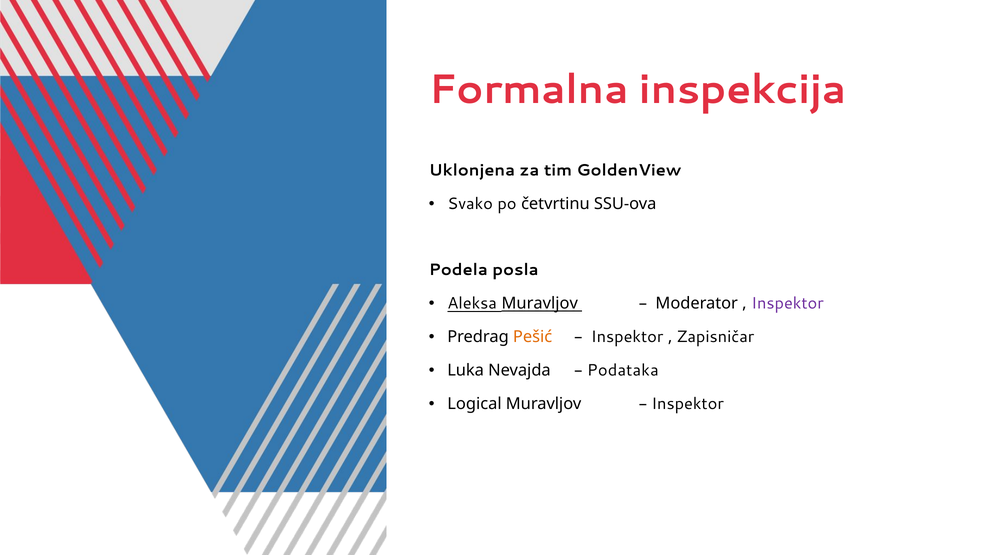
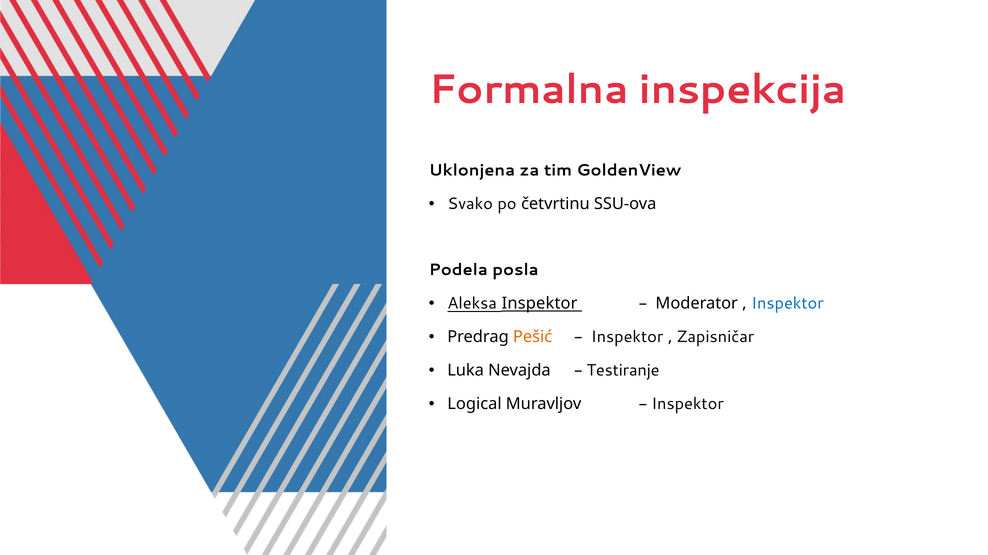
Aleksa Muravljov: Muravljov -> Inspektor
Inspektor at (787, 304) colour: purple -> blue
Podataka: Podataka -> Testiranje
